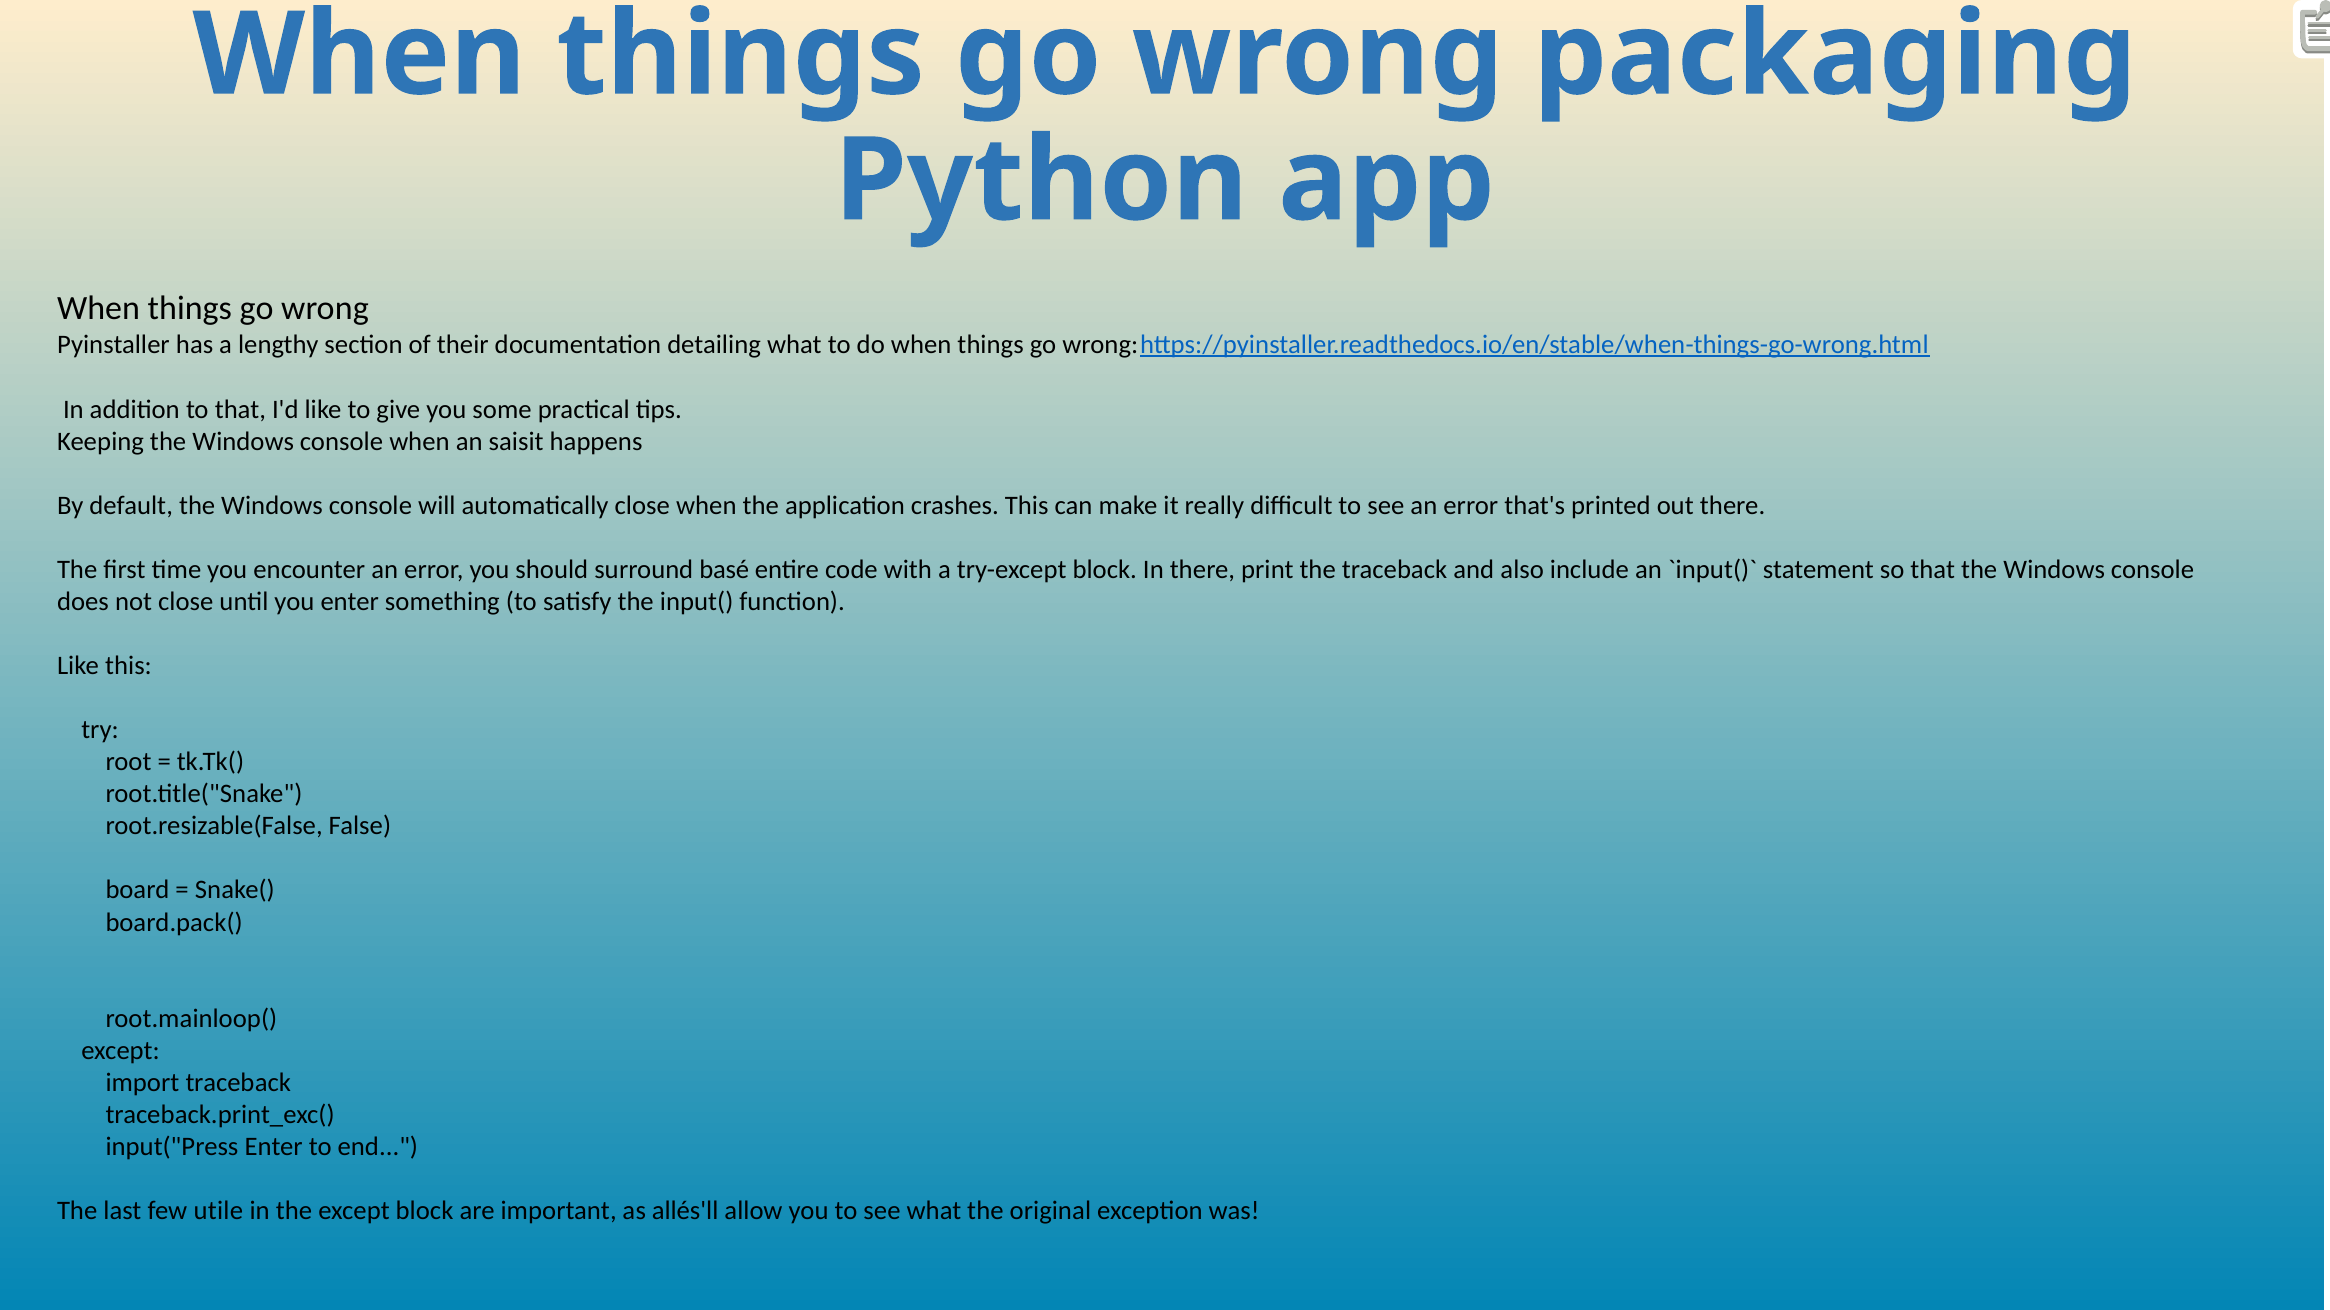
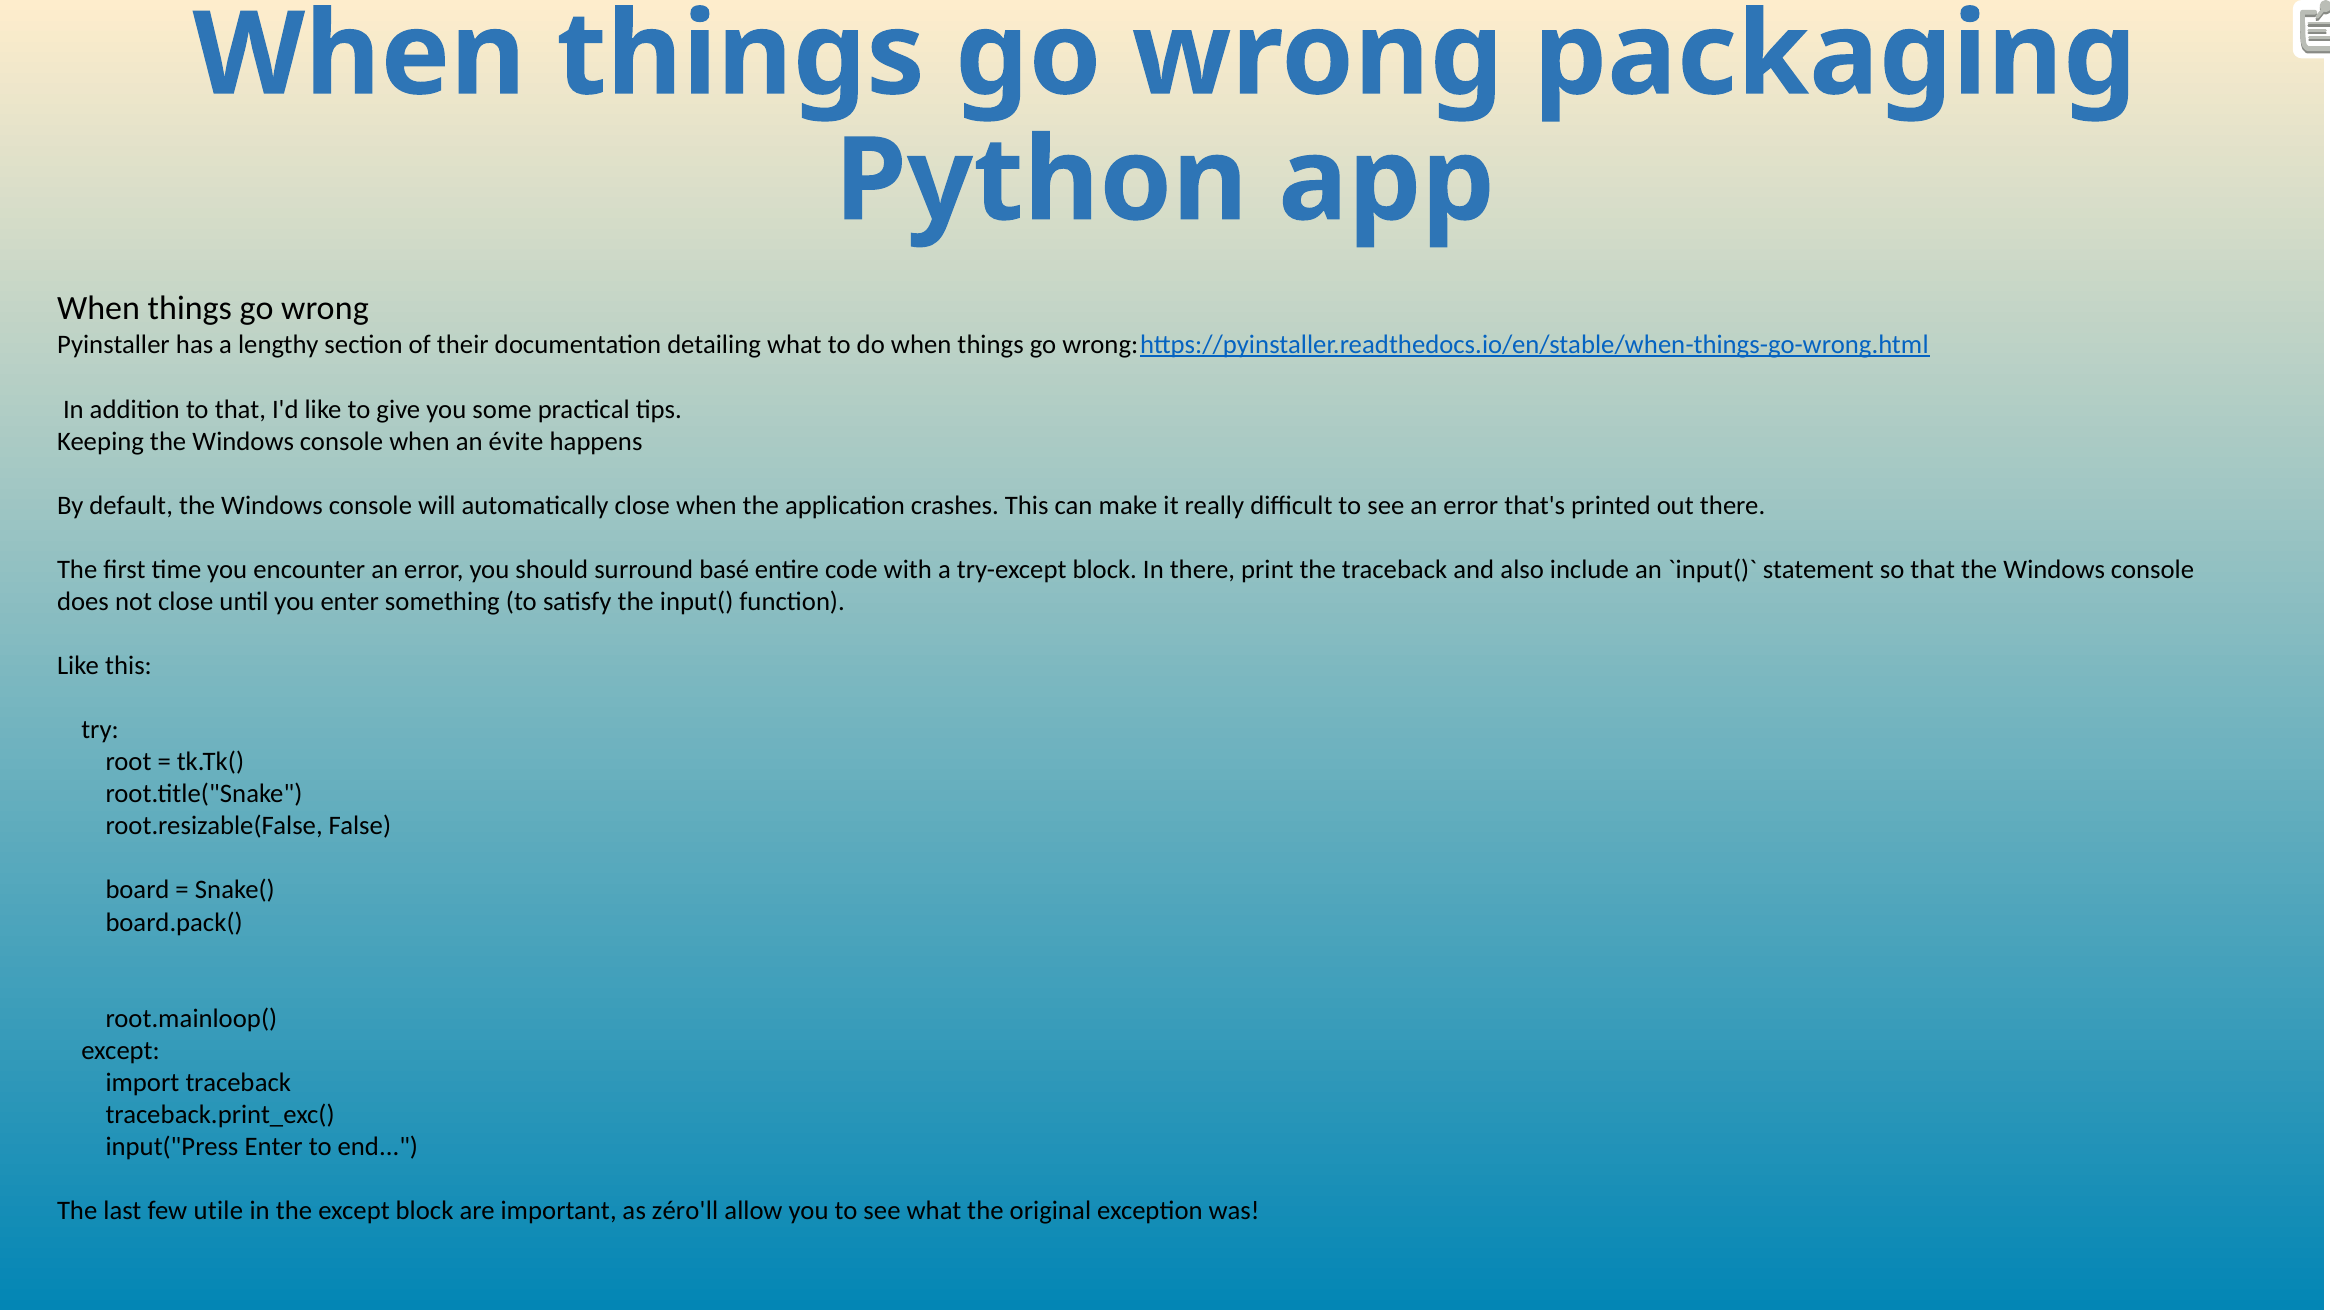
saisit: saisit -> évite
allés'll: allés'll -> zéro'll
